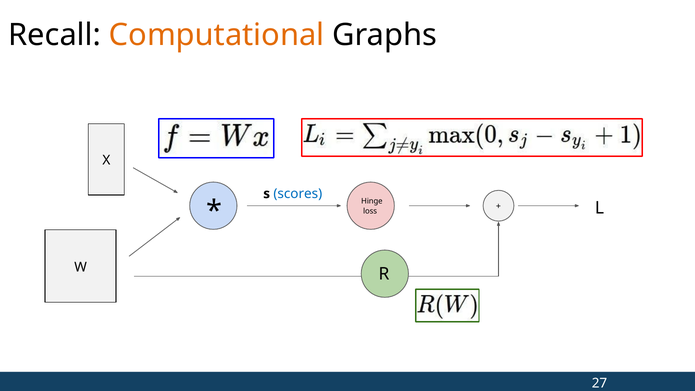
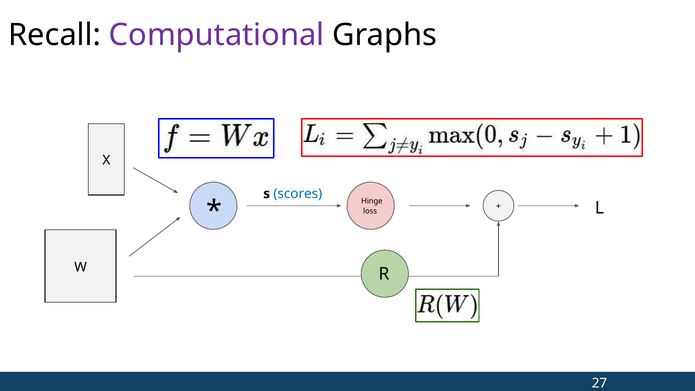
Computational colour: orange -> purple
